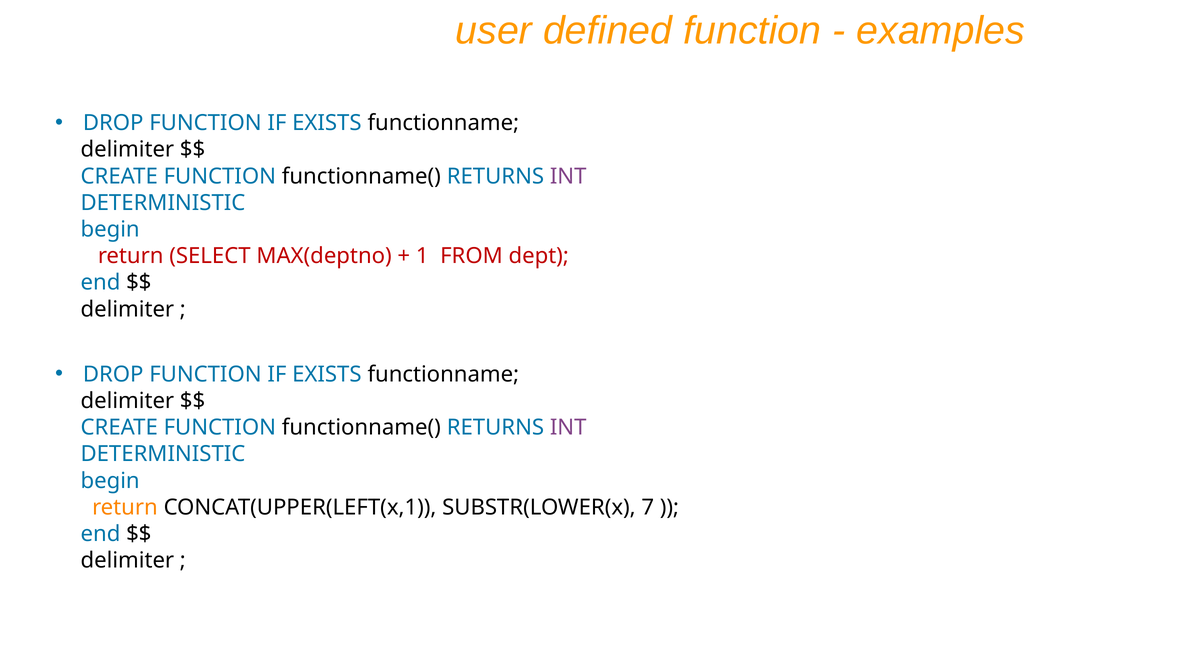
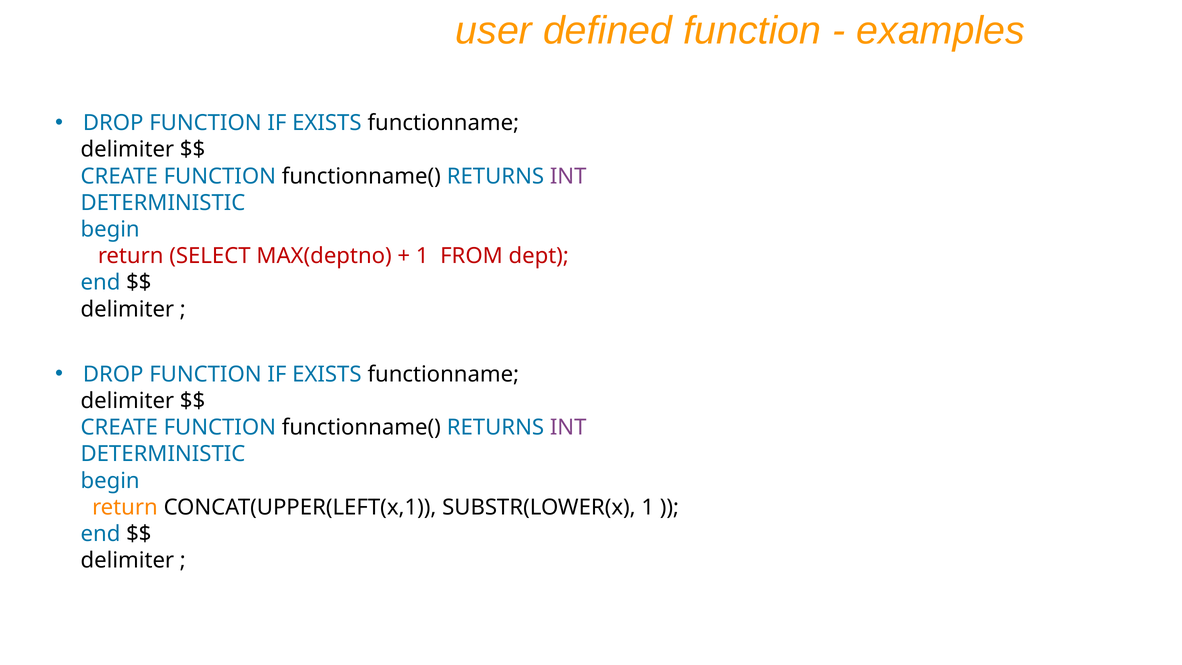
SUBSTR(LOWER(x 7: 7 -> 1
